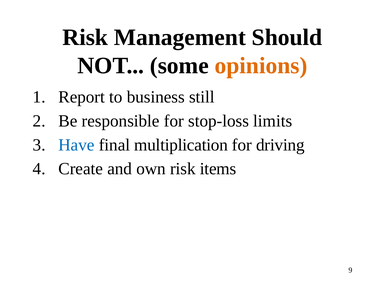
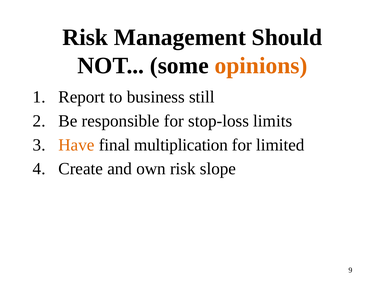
Have colour: blue -> orange
driving: driving -> limited
items: items -> slope
